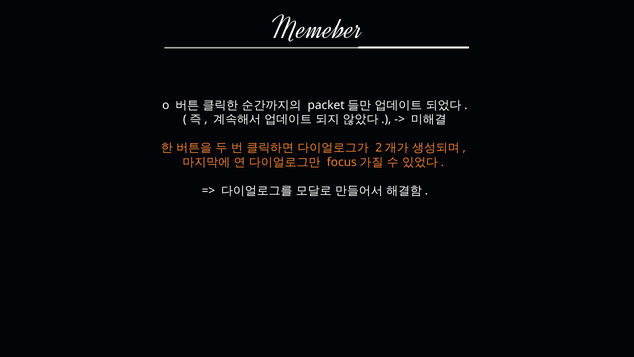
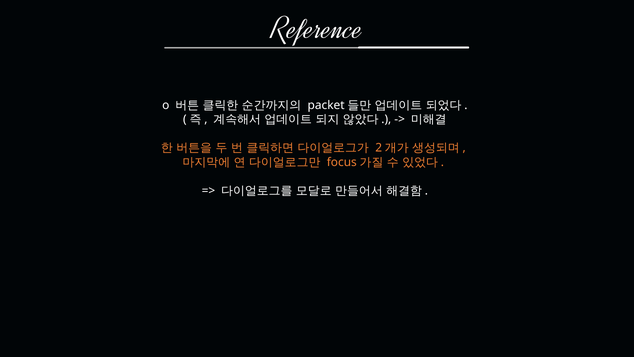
Memeber: Memeber -> Reference
